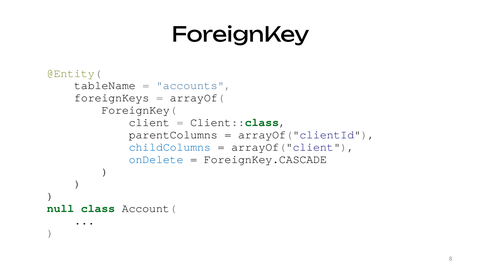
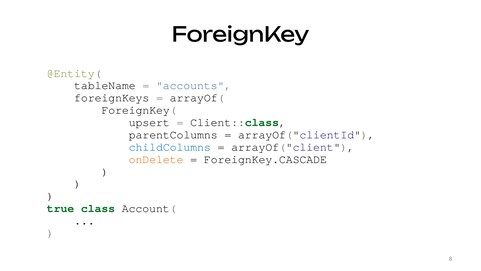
client: client -> upsert
onDelete colour: blue -> orange
null: null -> true
